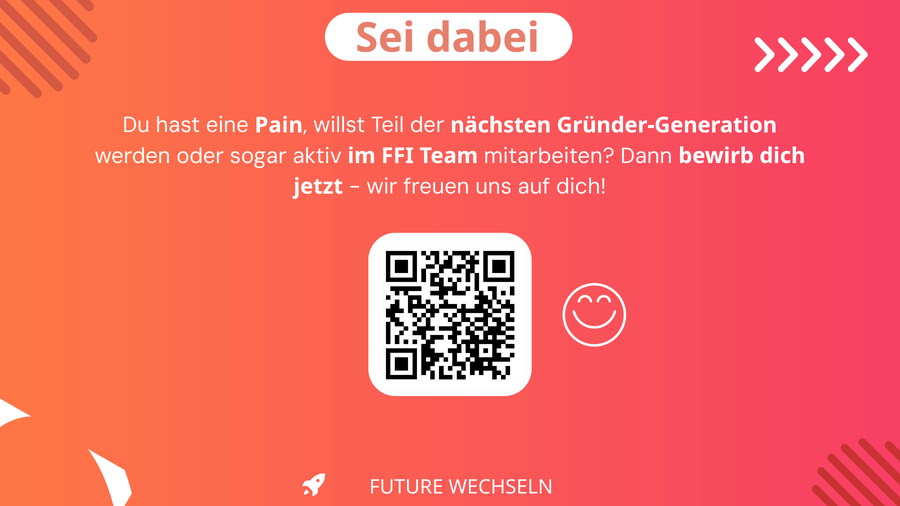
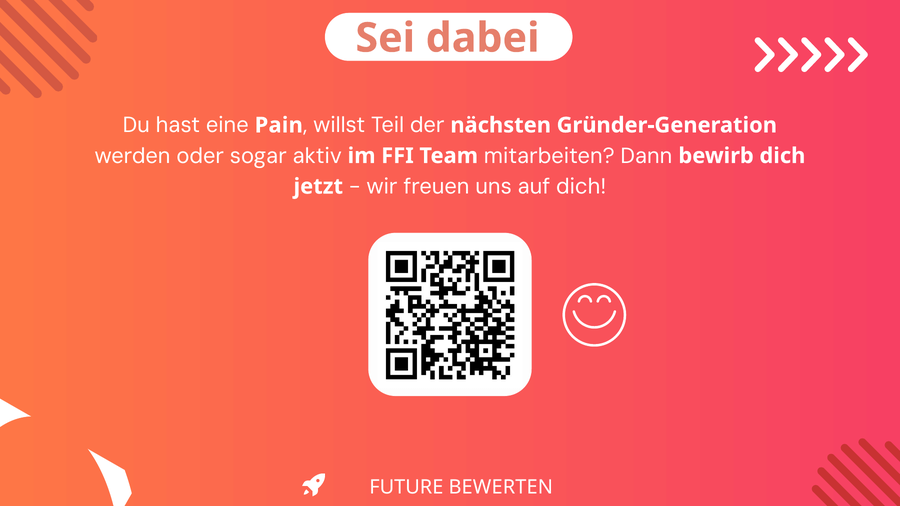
WECHSELN: WECHSELN -> BEWERTEN
